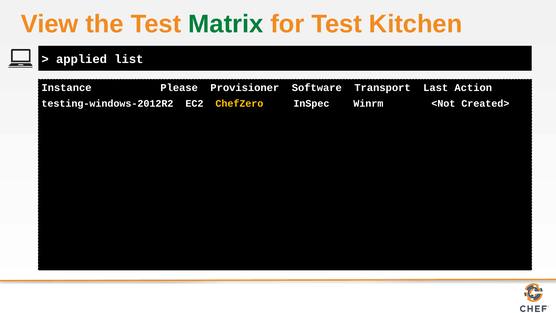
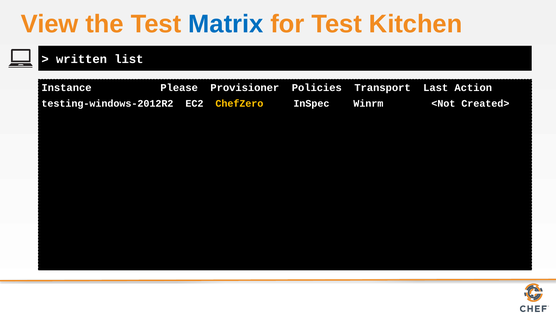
Matrix colour: green -> blue
applied: applied -> written
Software: Software -> Policies
